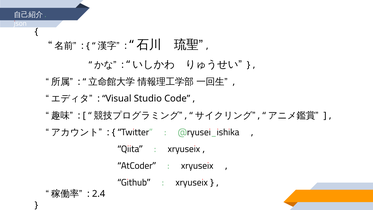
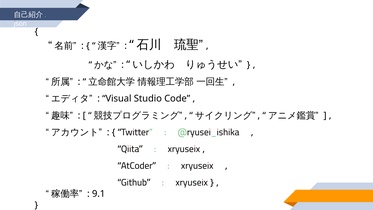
2.4: 2.4 -> 9.1
